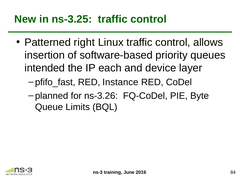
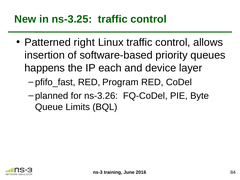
intended: intended -> happens
Instance: Instance -> Program
